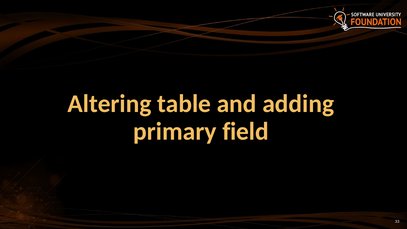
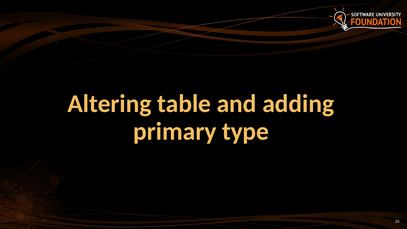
field: field -> type
